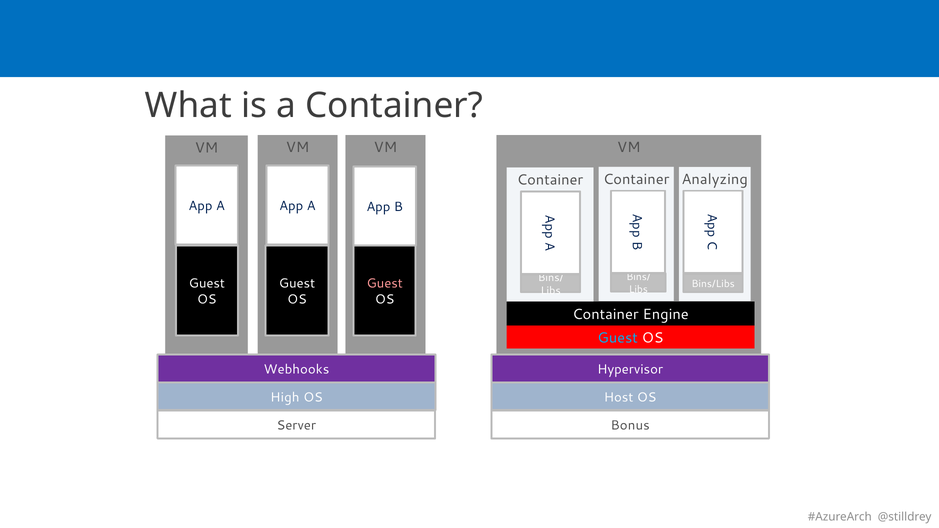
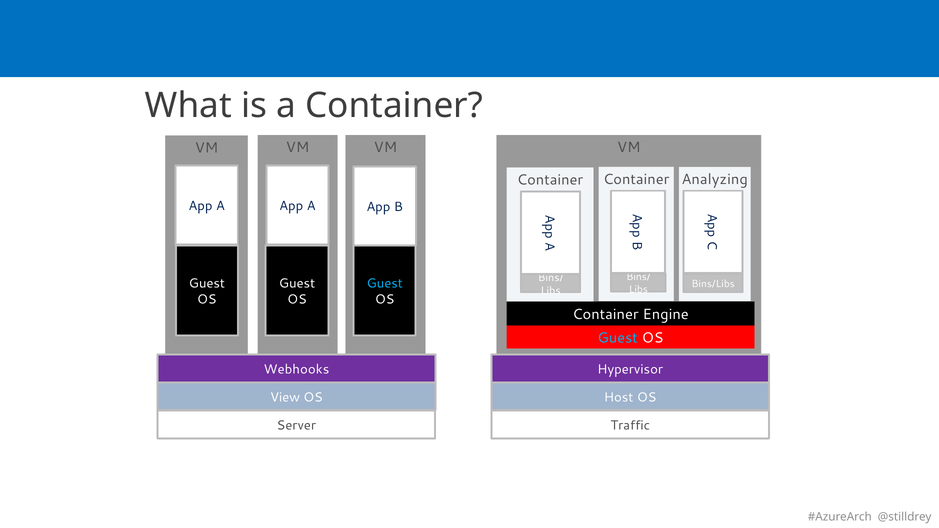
Guest at (385, 284) colour: pink -> light blue
High: High -> View
Bonus: Bonus -> Traffic
